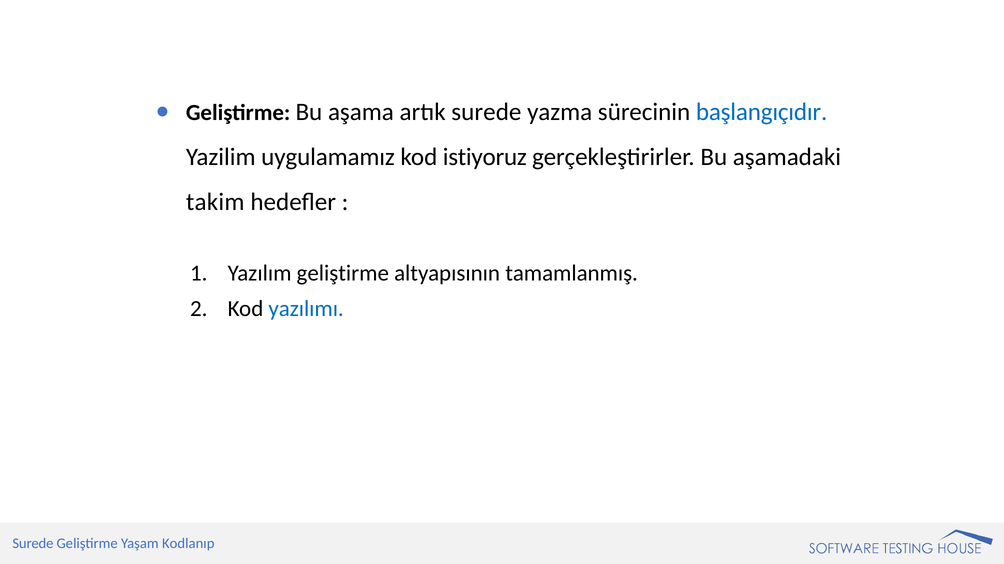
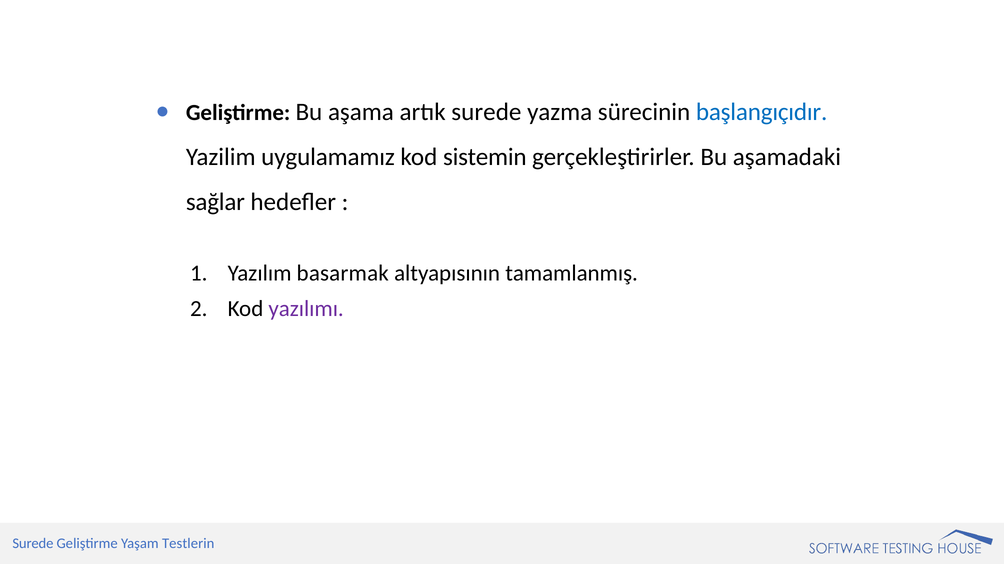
istiyoruz: istiyoruz -> sistemin
takim: takim -> sağlar
Yazılım geliştirme: geliştirme -> basarmak
yazılımı colour: blue -> purple
Kodlanıp: Kodlanıp -> Testlerin
